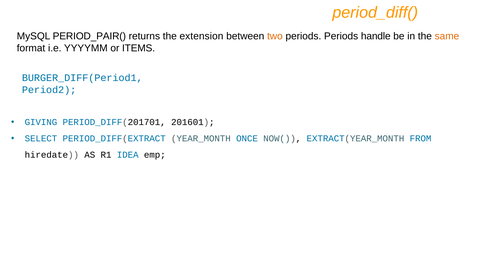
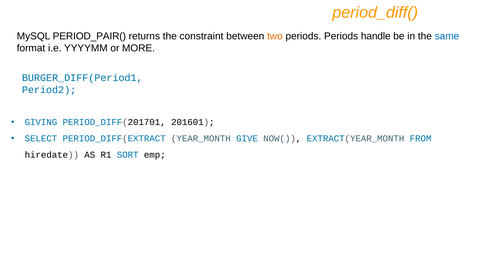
extension: extension -> constraint
same colour: orange -> blue
ITEMS: ITEMS -> MORE
ONCE: ONCE -> GIVE
IDEA: IDEA -> SORT
